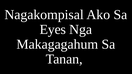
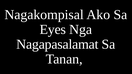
Makagagahum: Makagagahum -> Nagapasalamat
